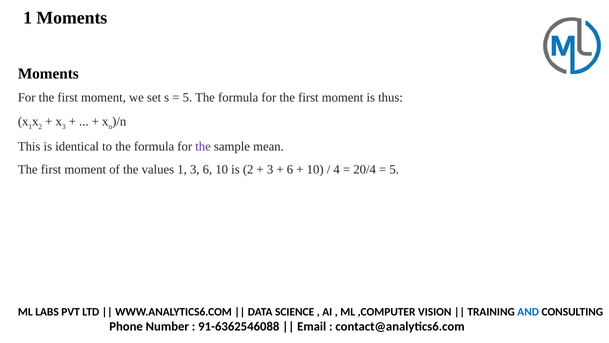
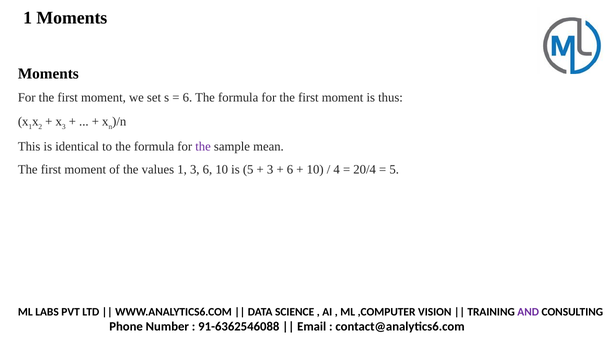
5 at (187, 98): 5 -> 6
is 2: 2 -> 5
AND colour: blue -> purple
